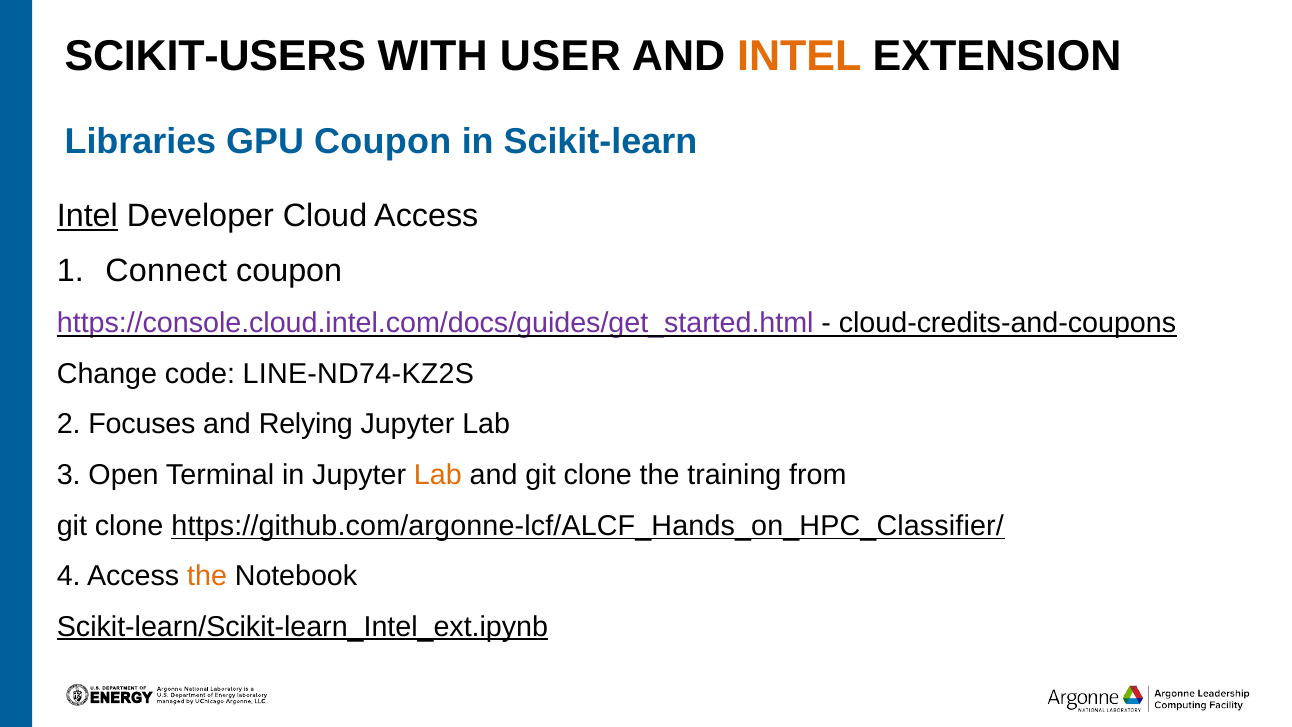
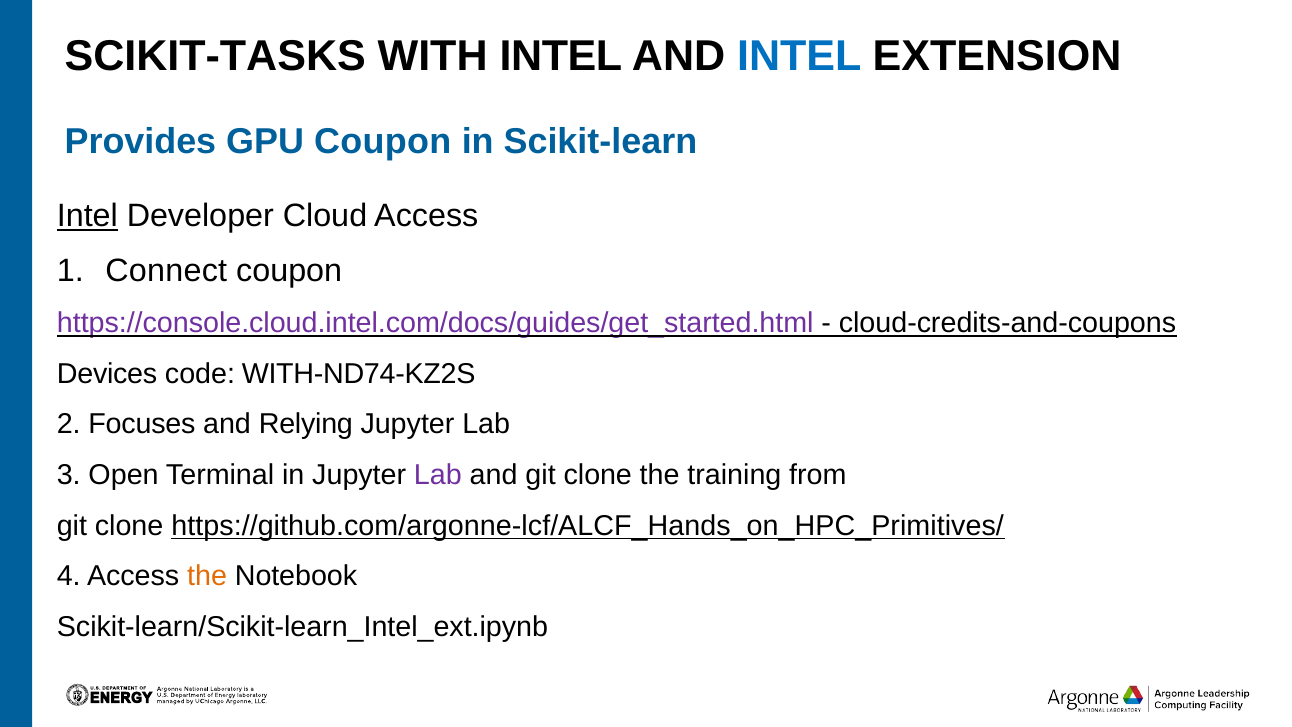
SCIKIT-USERS: SCIKIT-USERS -> SCIKIT-TASKS
WITH USER: USER -> INTEL
INTEL at (799, 57) colour: orange -> blue
Libraries: Libraries -> Provides
Change: Change -> Devices
LINE-ND74-KZ2S: LINE-ND74-KZ2S -> WITH-ND74-KZ2S
Lab at (438, 475) colour: orange -> purple
https://github.com/argonne-lcf/ALCF_Hands_on_HPC_Classifier/: https://github.com/argonne-lcf/ALCF_Hands_on_HPC_Classifier/ -> https://github.com/argonne-lcf/ALCF_Hands_on_HPC_Primitives/
Scikit-learn/Scikit-learn_Intel_ext.ipynb underline: present -> none
